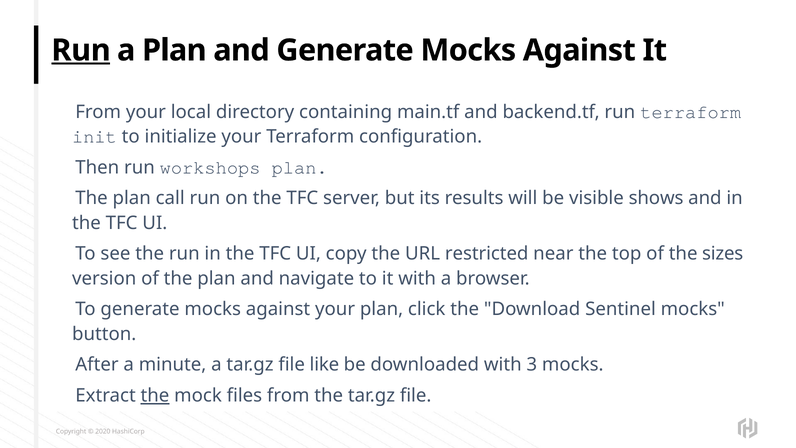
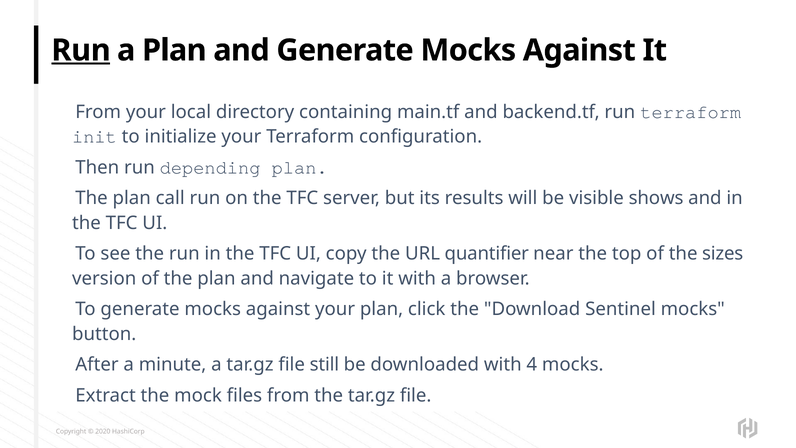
workshops: workshops -> depending
restricted: restricted -> quantifier
like: like -> still
3: 3 -> 4
the at (155, 395) underline: present -> none
